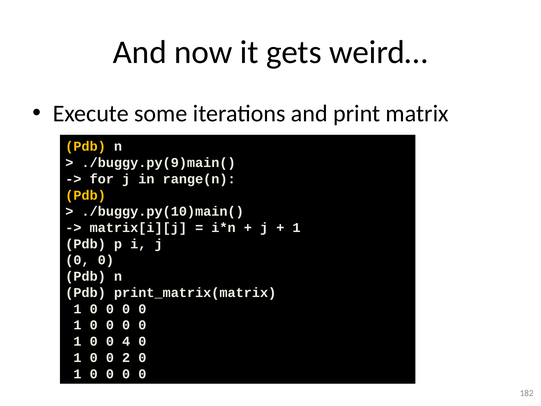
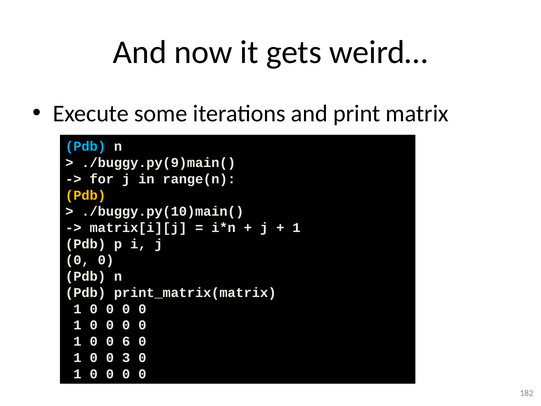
Pdb at (86, 146) colour: yellow -> light blue
4: 4 -> 6
2: 2 -> 3
